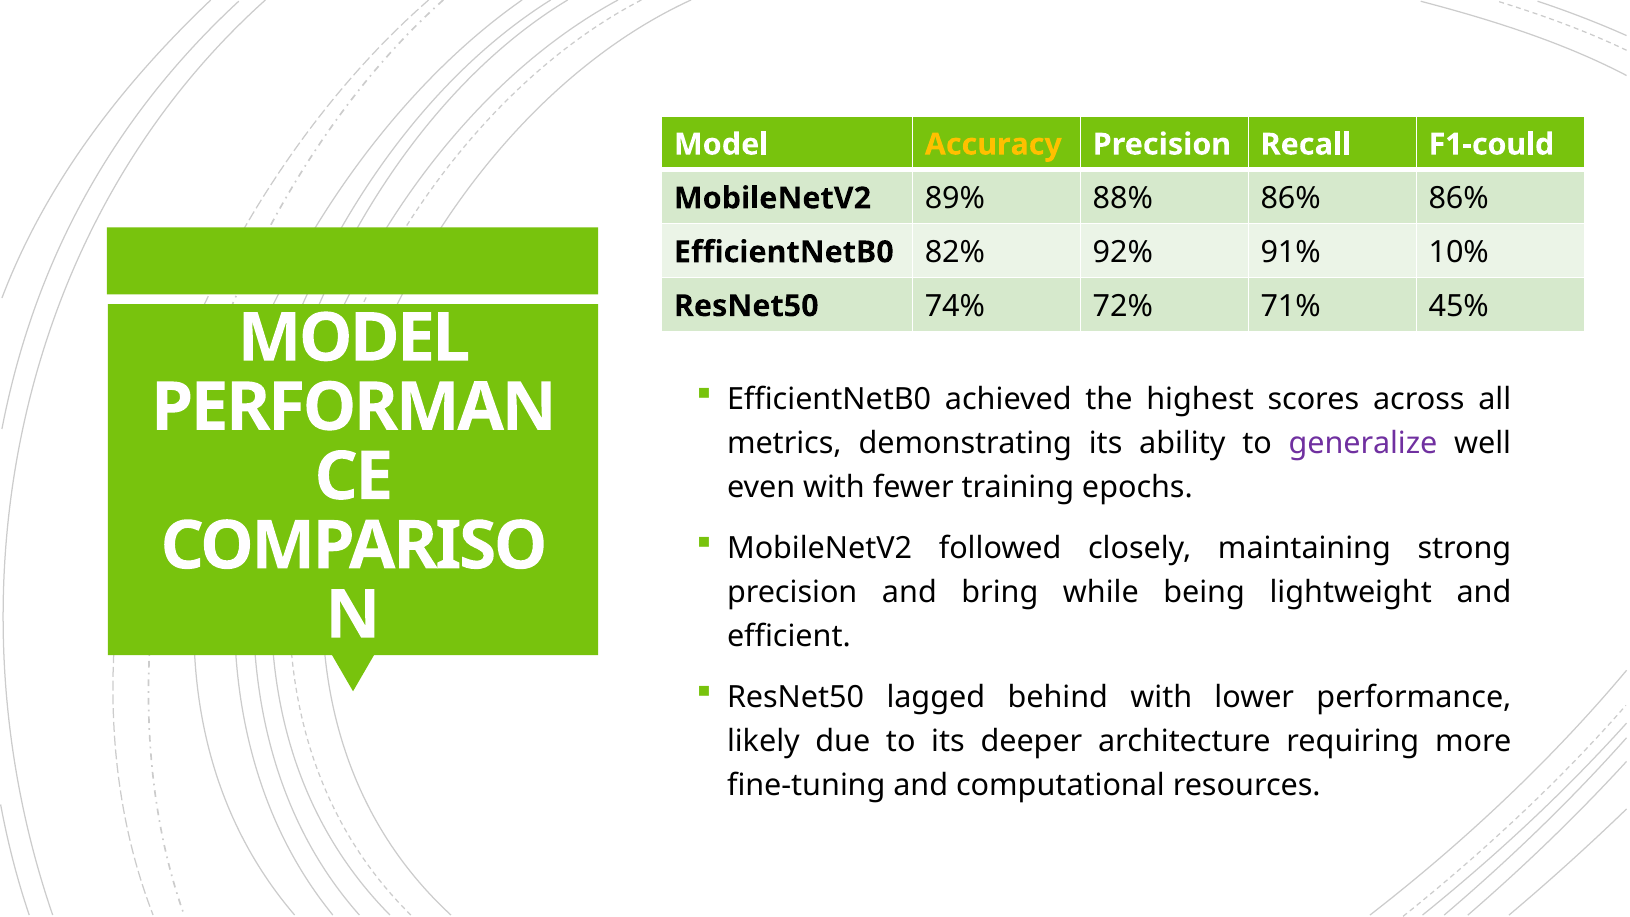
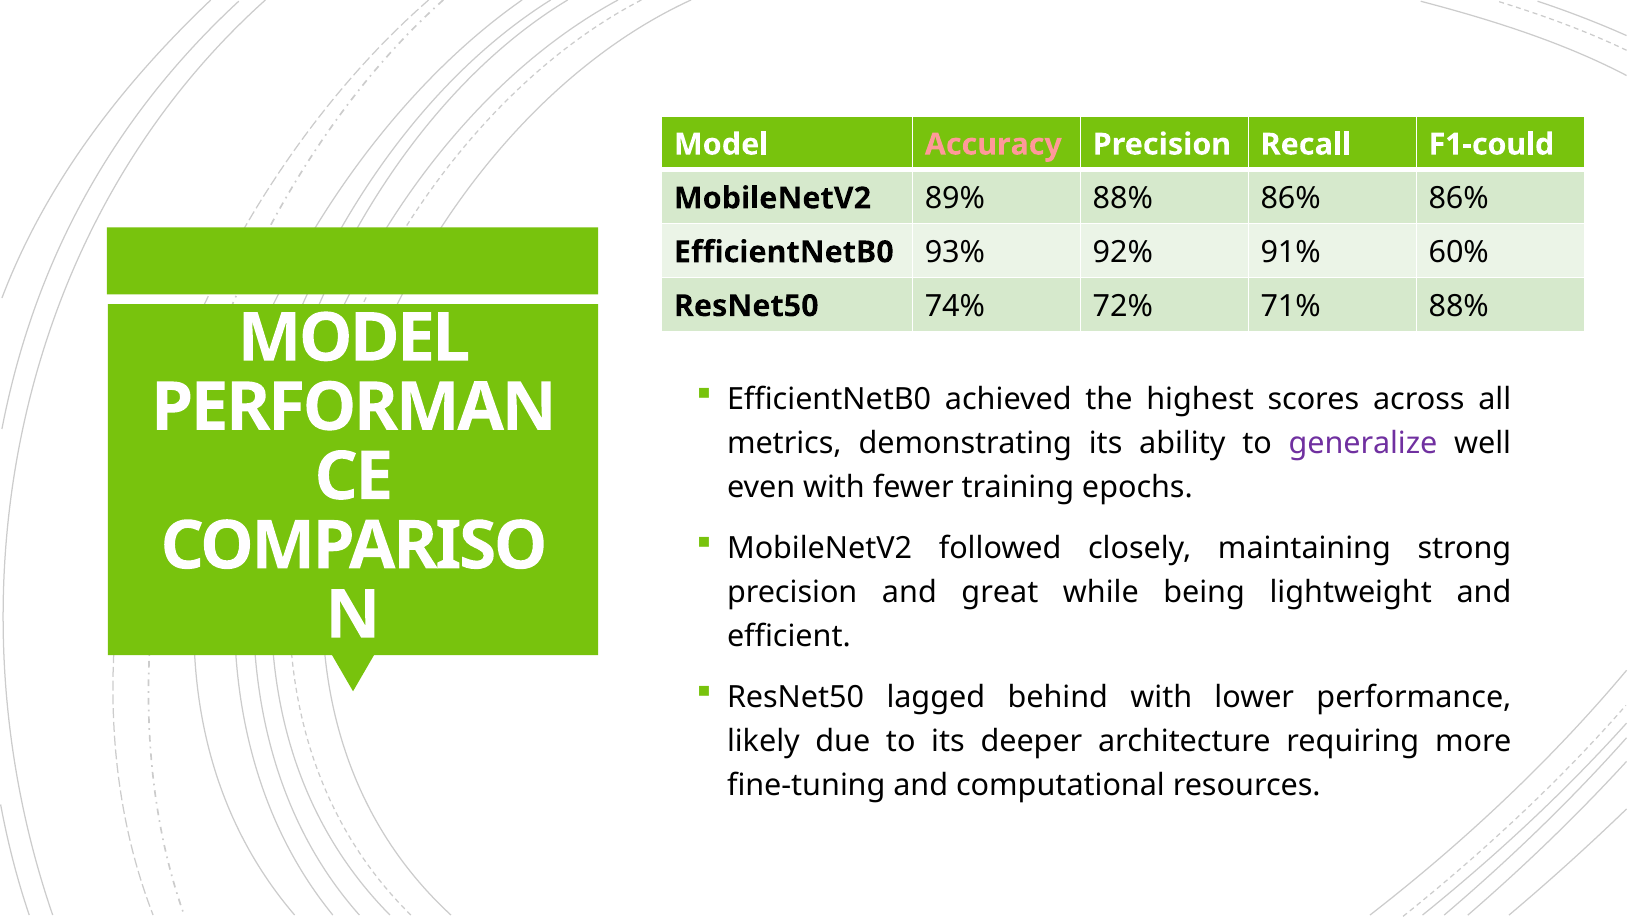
Accuracy colour: yellow -> pink
82%: 82% -> 93%
10%: 10% -> 60%
71% 45%: 45% -> 88%
bring: bring -> great
